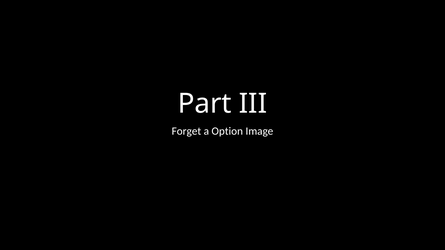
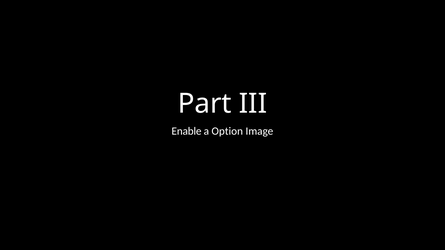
Forget: Forget -> Enable
